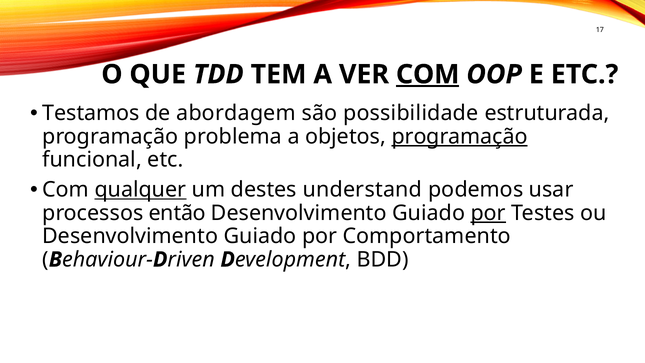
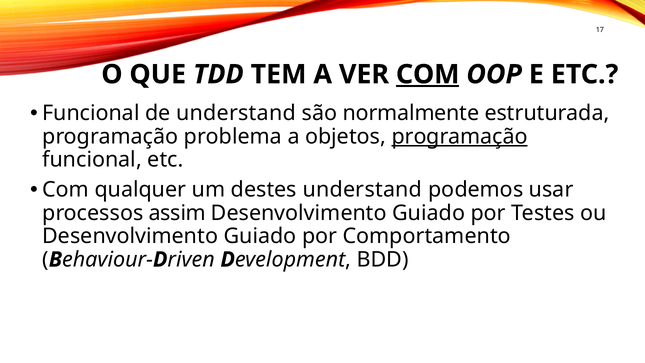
Testamos at (91, 113): Testamos -> Funcional
de abordagem: abordagem -> understand
possibilidade: possibilidade -> normalmente
qualquer underline: present -> none
então: então -> assim
por at (488, 213) underline: present -> none
